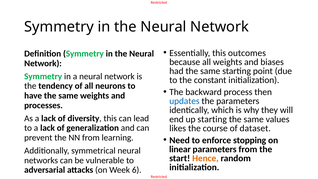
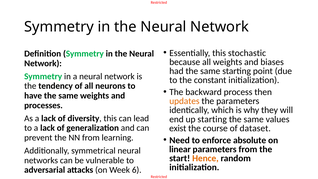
outcomes: outcomes -> stochastic
updates colour: blue -> orange
likes: likes -> exist
stopping: stopping -> absolute
